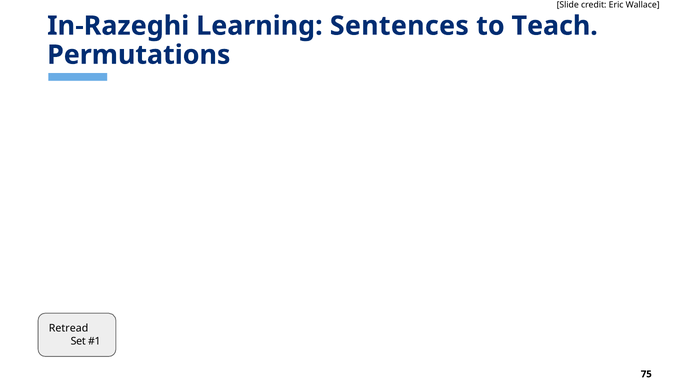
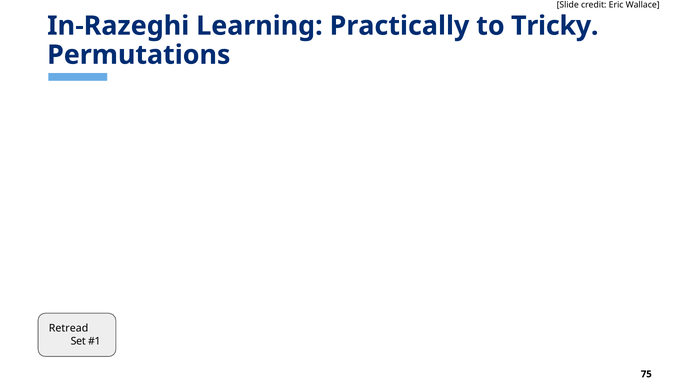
Sentences: Sentences -> Practically
Teach: Teach -> Tricky
